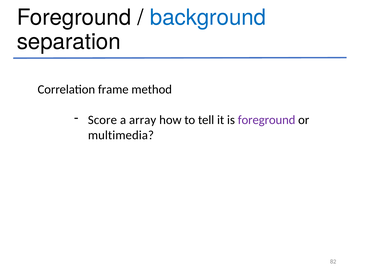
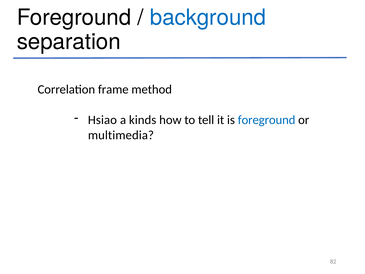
Score: Score -> Hsiao
array: array -> kinds
foreground at (267, 120) colour: purple -> blue
